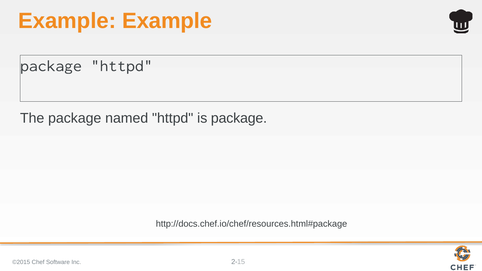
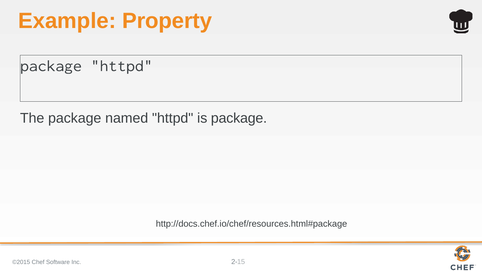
Example Example: Example -> Property
